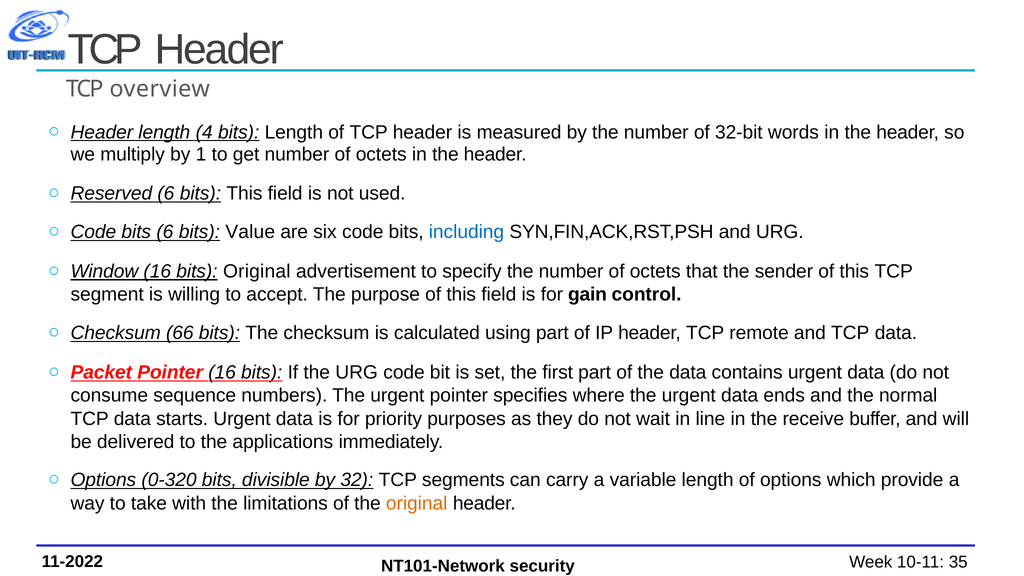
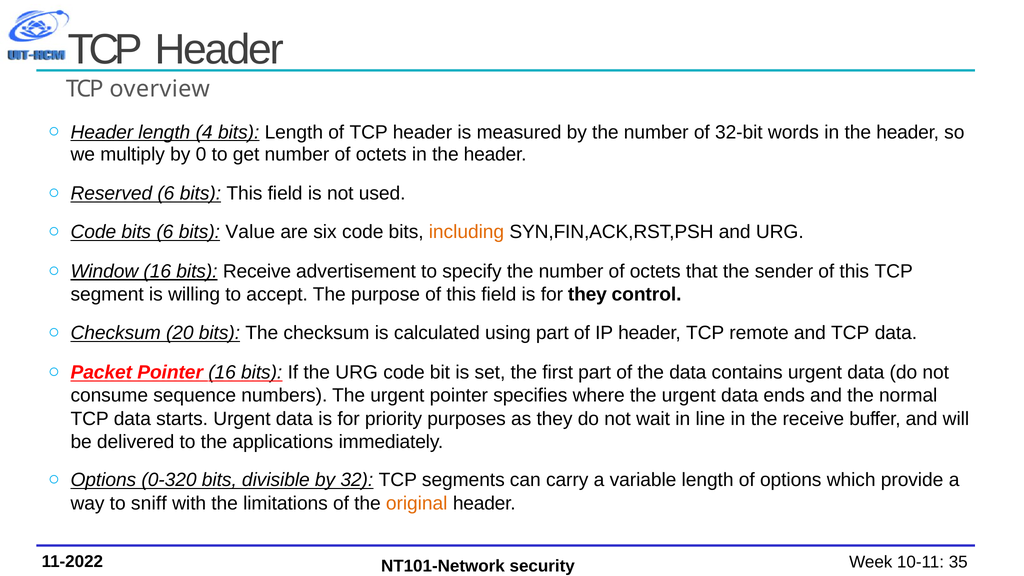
1: 1 -> 0
including colour: blue -> orange
bits Original: Original -> Receive
for gain: gain -> they
66: 66 -> 20
take: take -> sniff
